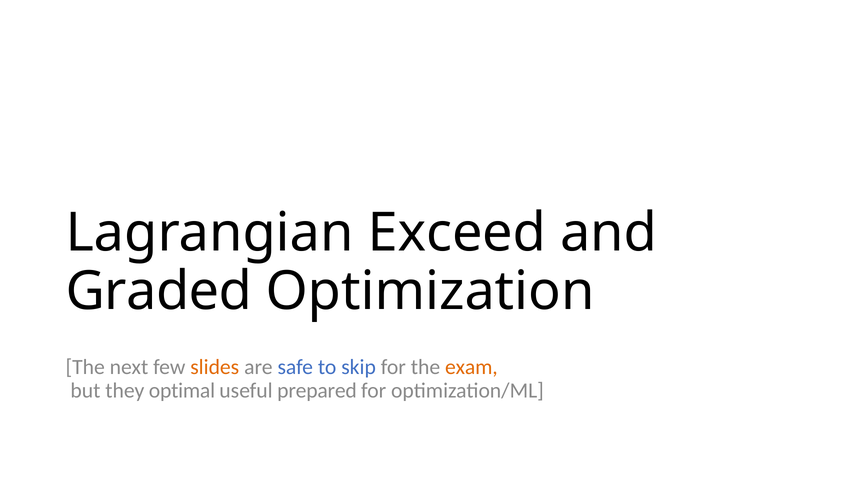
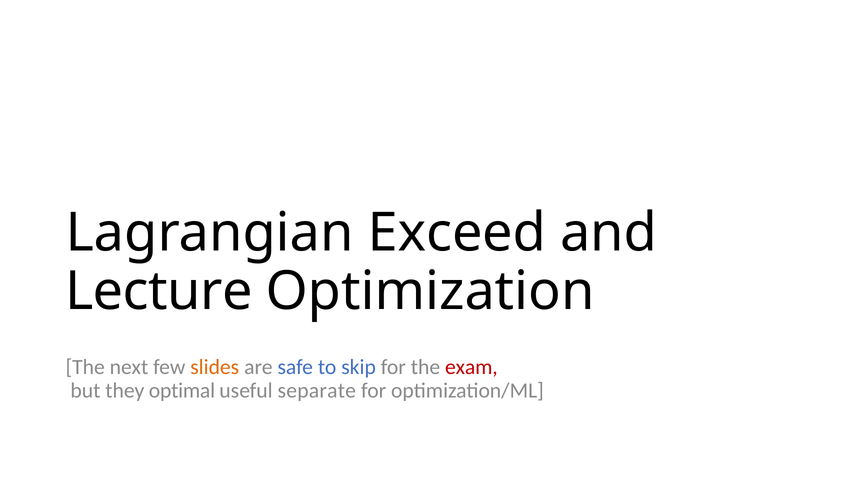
Graded: Graded -> Lecture
exam colour: orange -> red
prepared: prepared -> separate
